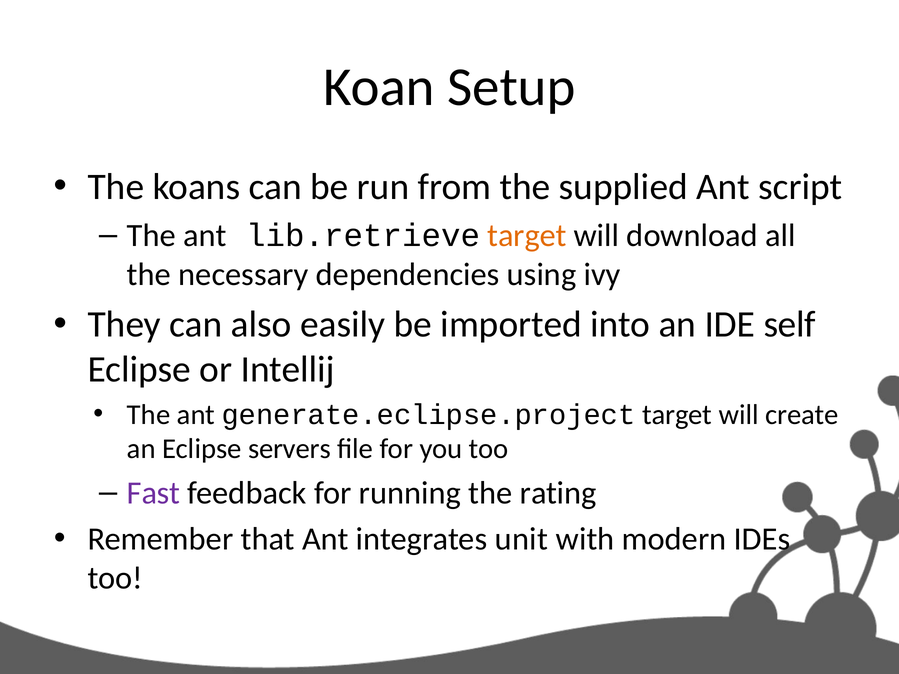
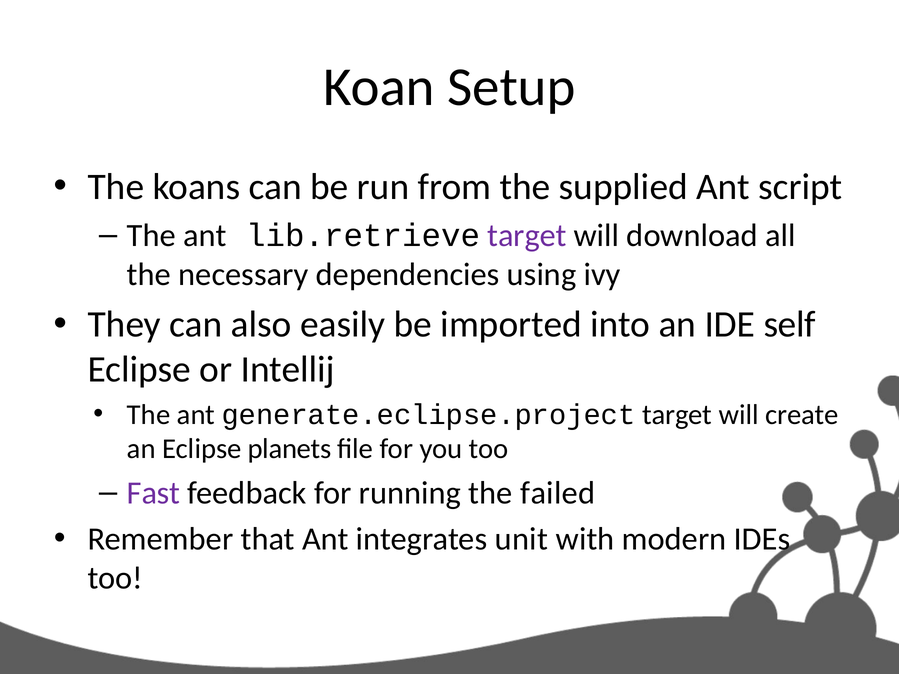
target at (527, 236) colour: orange -> purple
servers: servers -> planets
rating: rating -> failed
